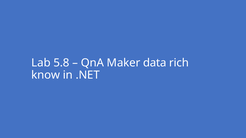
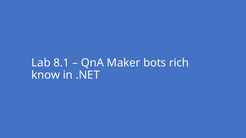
5.8: 5.8 -> 8.1
data: data -> bots
